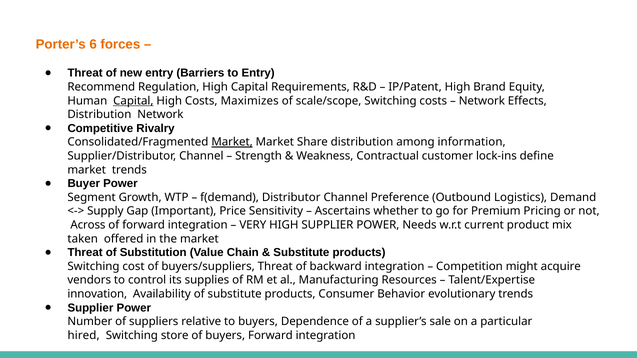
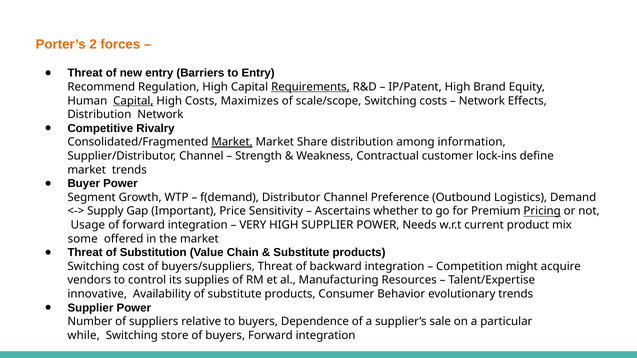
6: 6 -> 2
Requirements underline: none -> present
Pricing underline: none -> present
Across: Across -> Usage
taken: taken -> some
innovation: innovation -> innovative
hired: hired -> while
